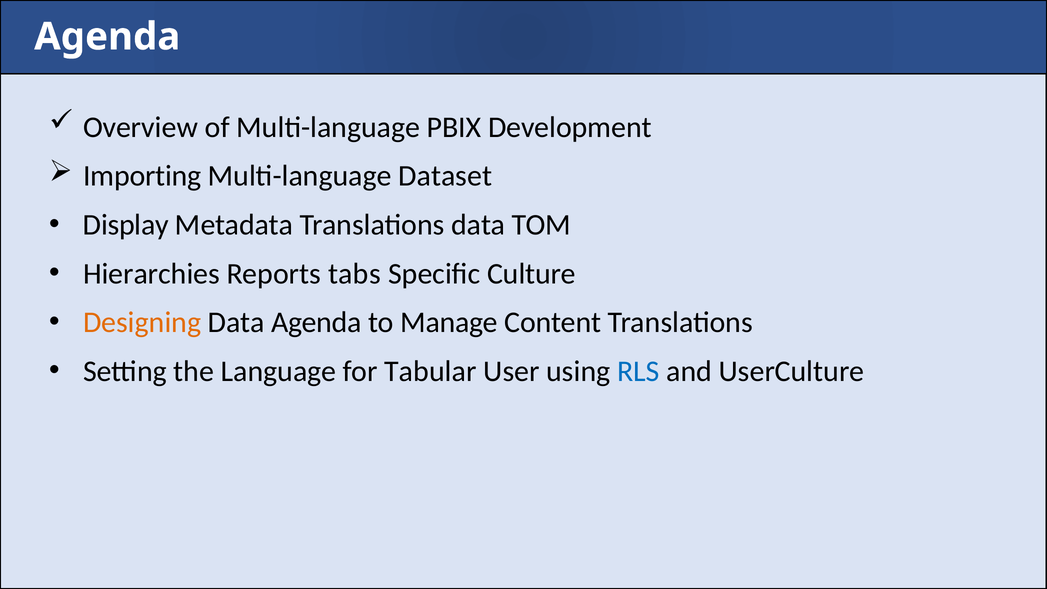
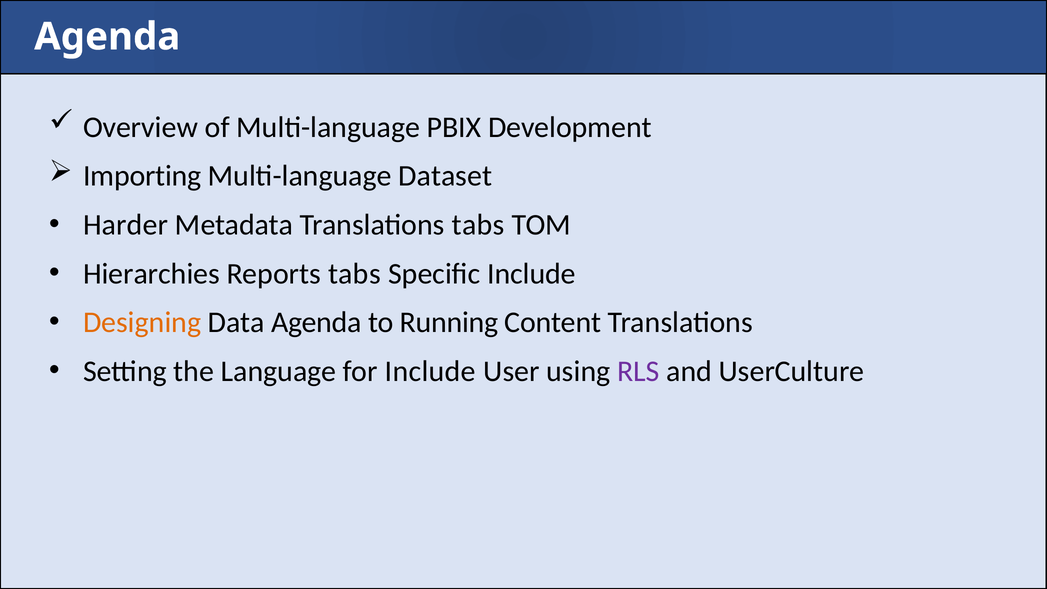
Display: Display -> Harder
Translations data: data -> tabs
Specific Culture: Culture -> Include
Manage: Manage -> Running
for Tabular: Tabular -> Include
RLS colour: blue -> purple
